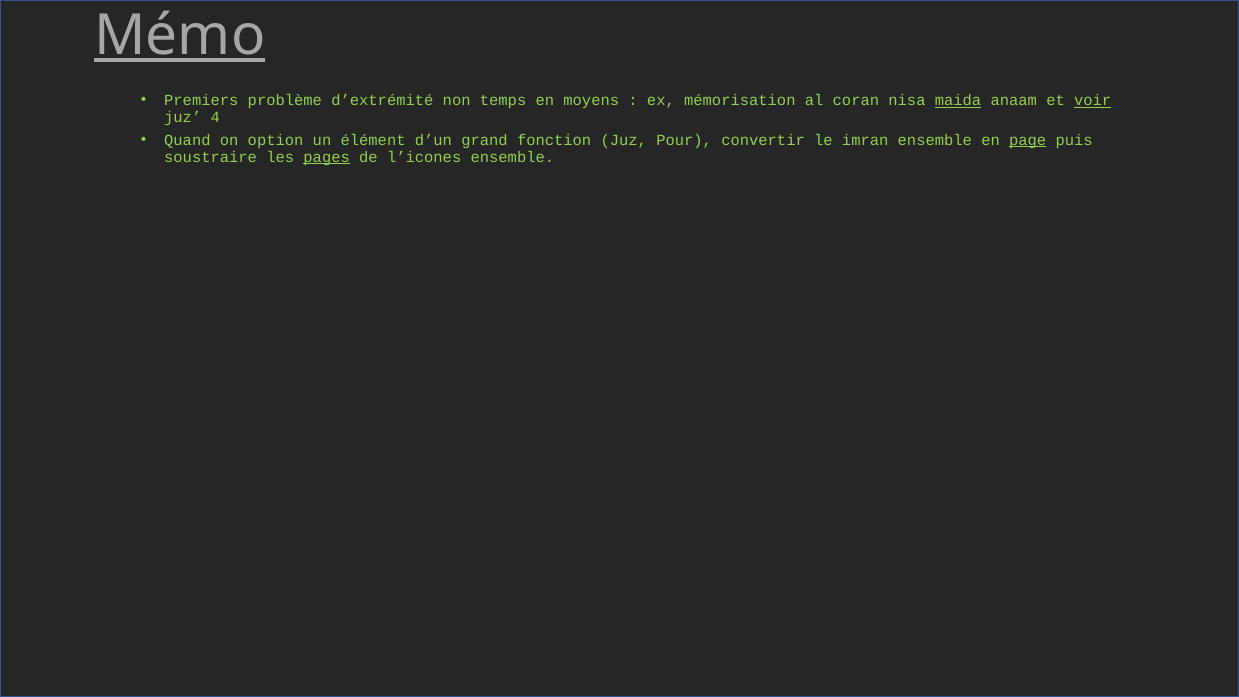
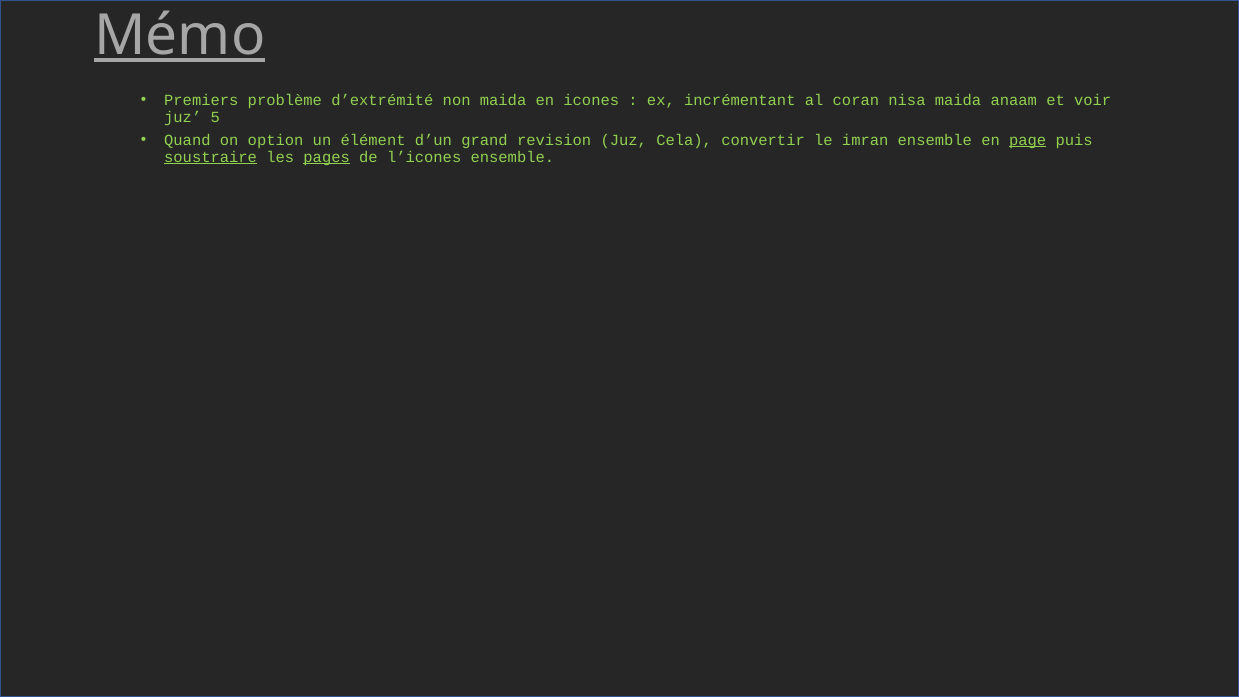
non temps: temps -> maida
moyens: moyens -> icones
mémorisation: mémorisation -> incrémentant
maida at (958, 100) underline: present -> none
voir underline: present -> none
4: 4 -> 5
fonction: fonction -> revision
Pour: Pour -> Cela
soustraire underline: none -> present
